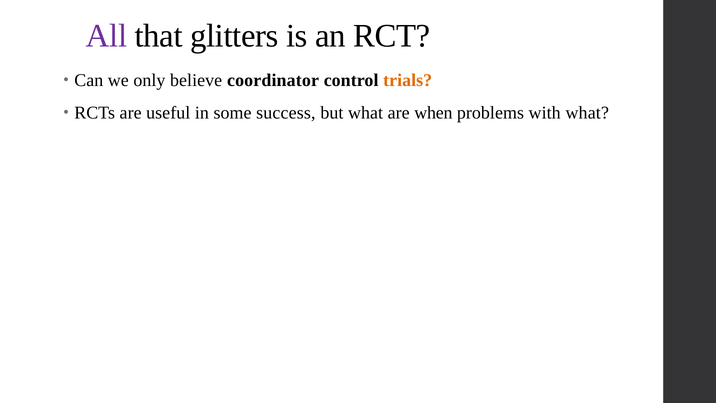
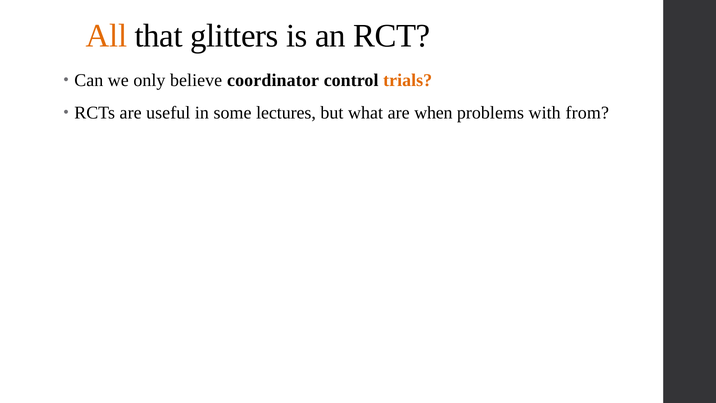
All colour: purple -> orange
success: success -> lectures
with what: what -> from
